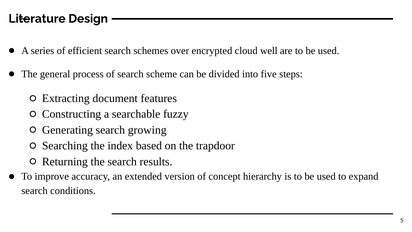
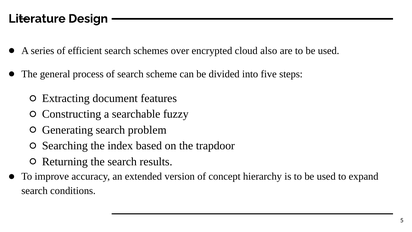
well: well -> also
growing: growing -> problem
